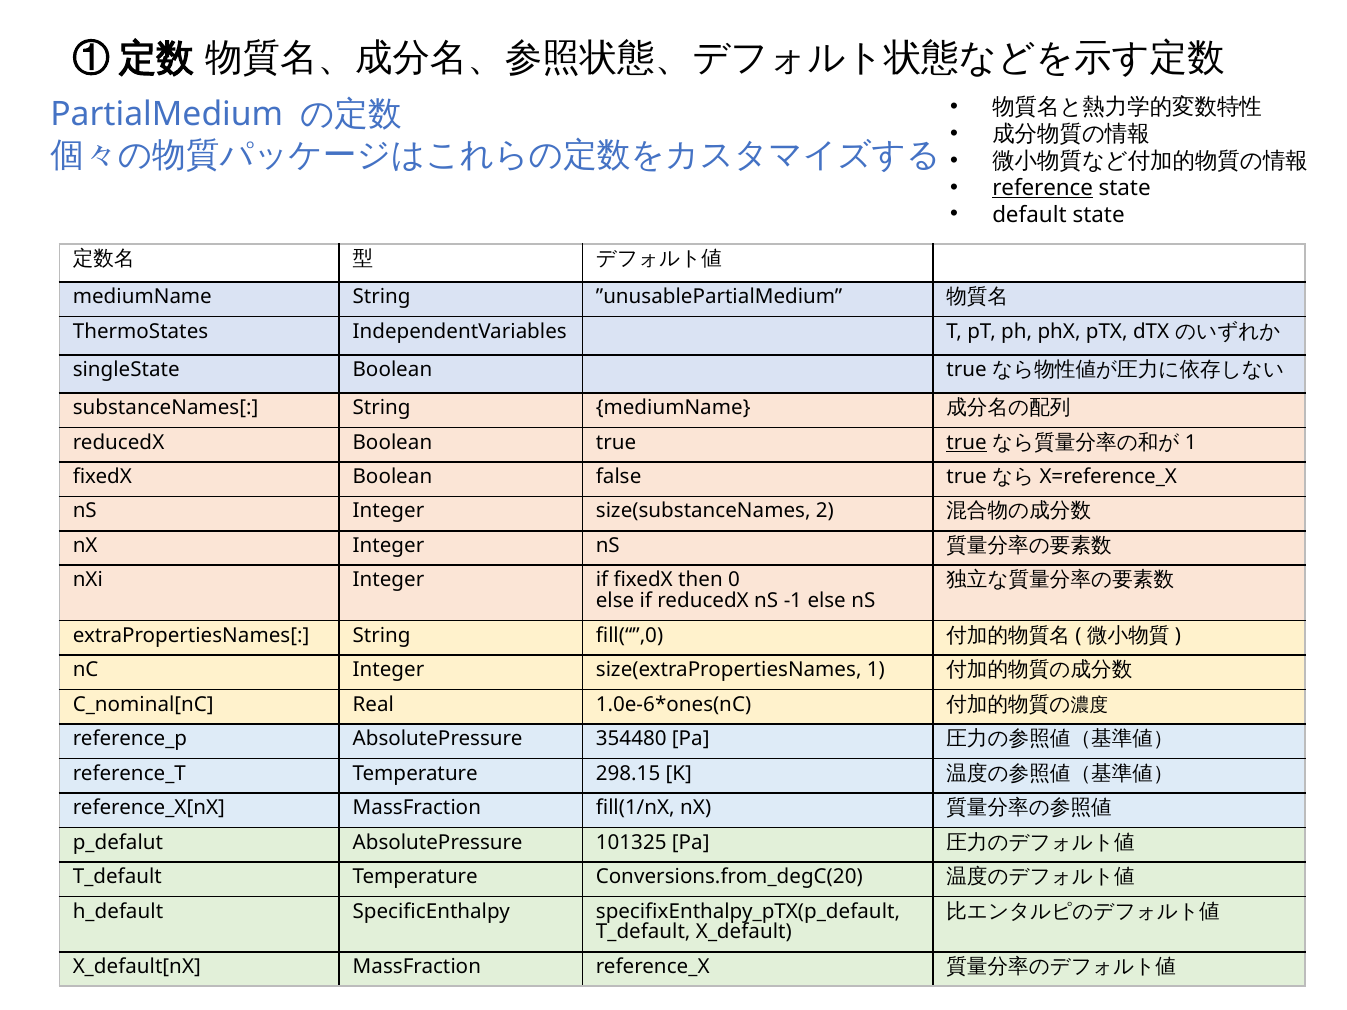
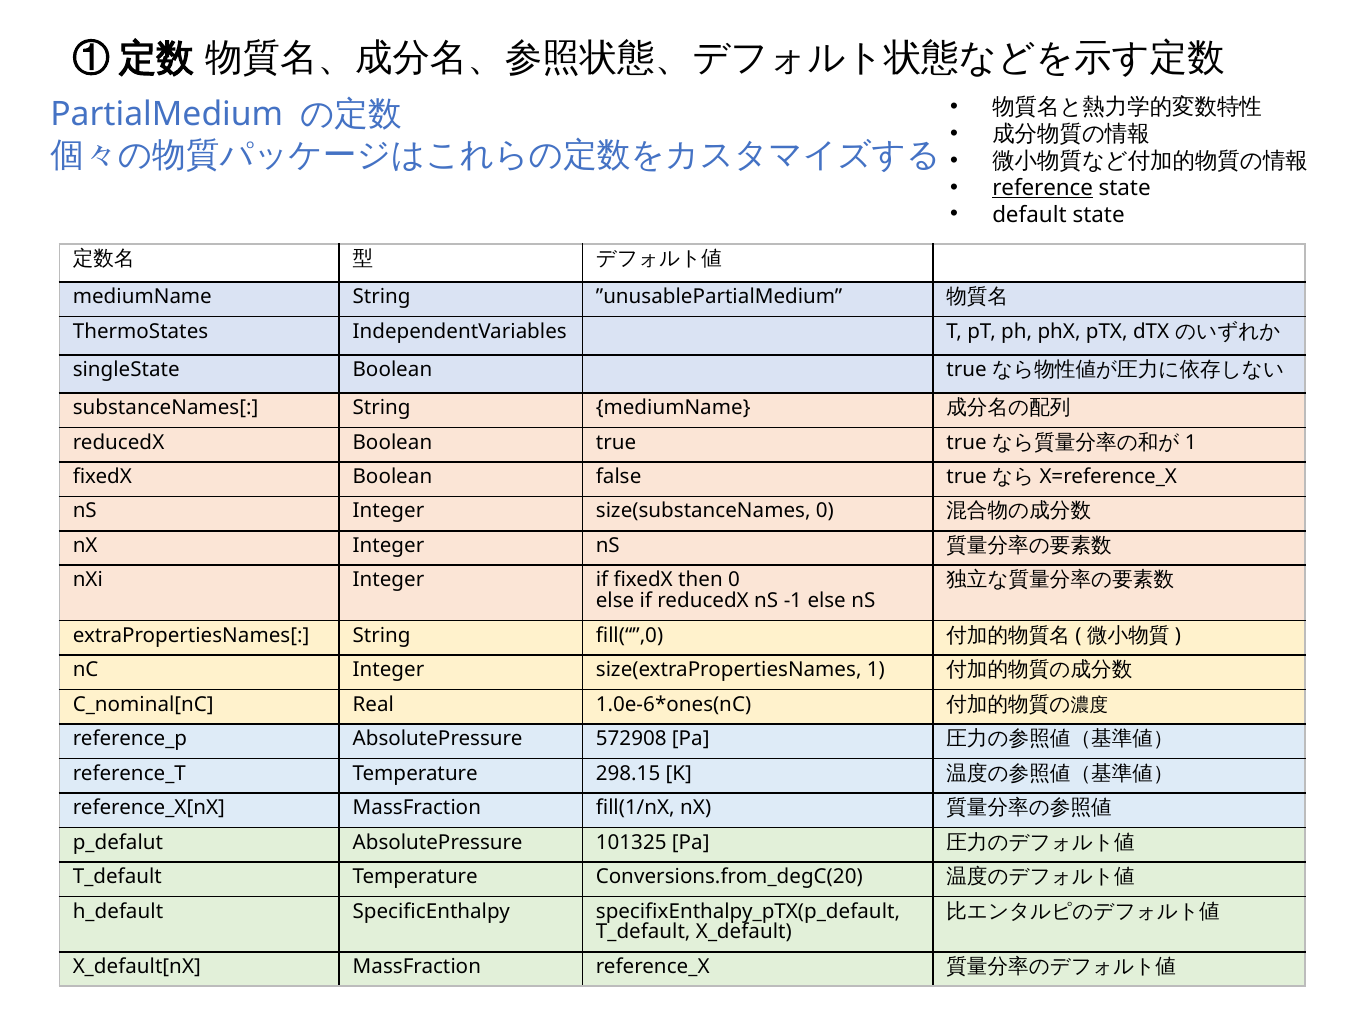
true at (966, 442) underline: present -> none
size(substanceNames 2: 2 -> 0
354480: 354480 -> 572908
